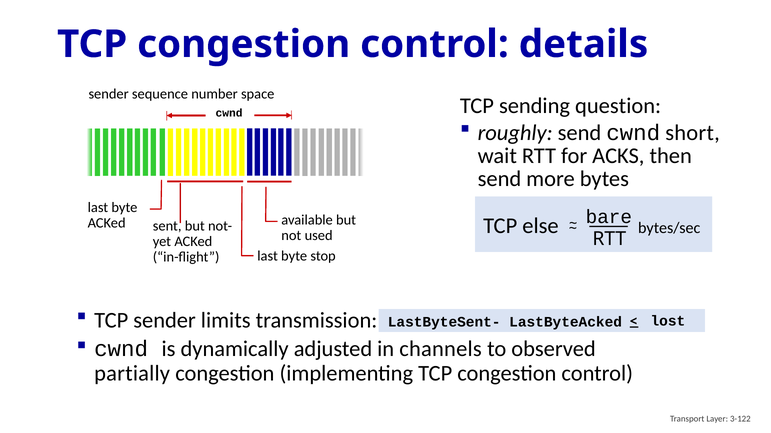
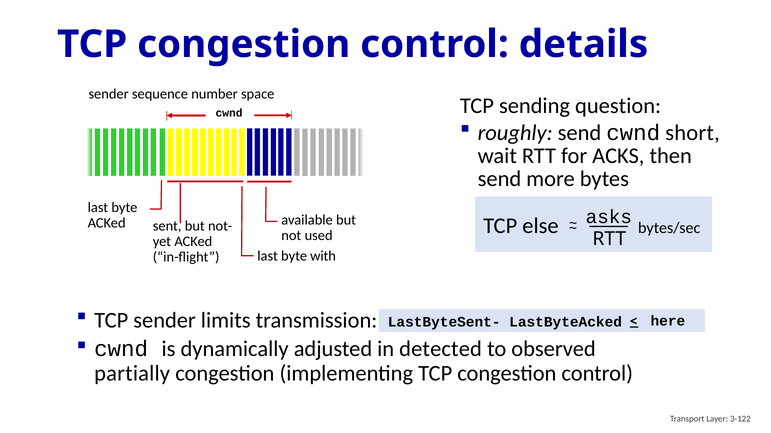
bare: bare -> asks
stop: stop -> with
lost: lost -> here
channels: channels -> detected
